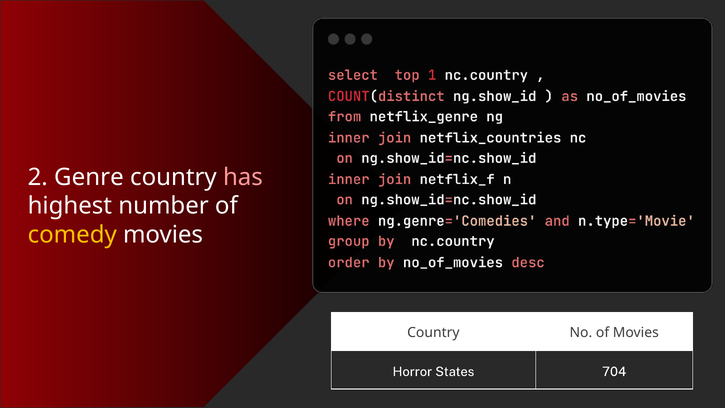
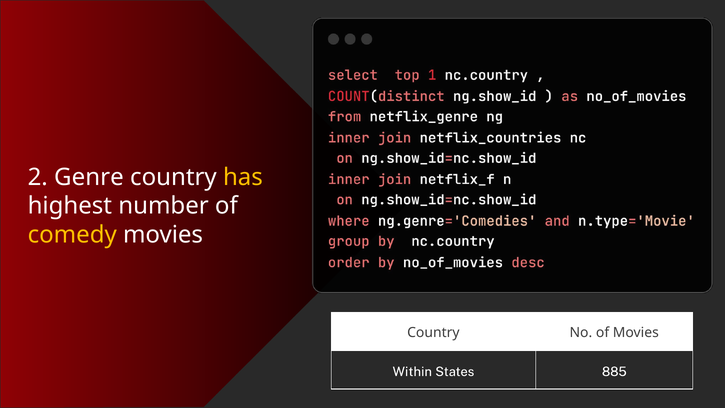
has colour: pink -> yellow
Horror: Horror -> Within
704: 704 -> 885
